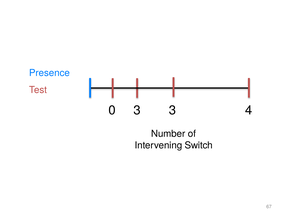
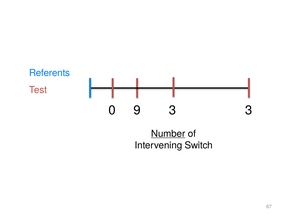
Presence: Presence -> Referents
0 3: 3 -> 9
3 4: 4 -> 3
Number underline: none -> present
